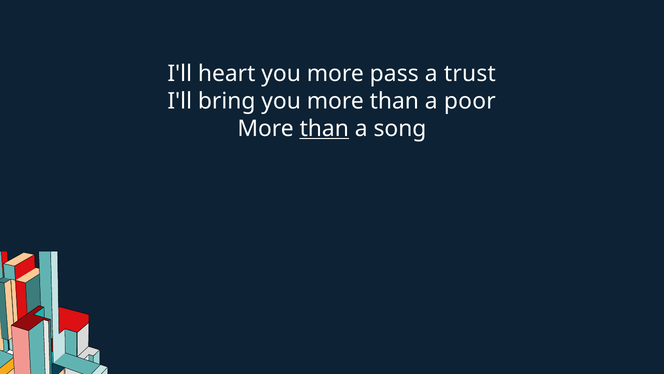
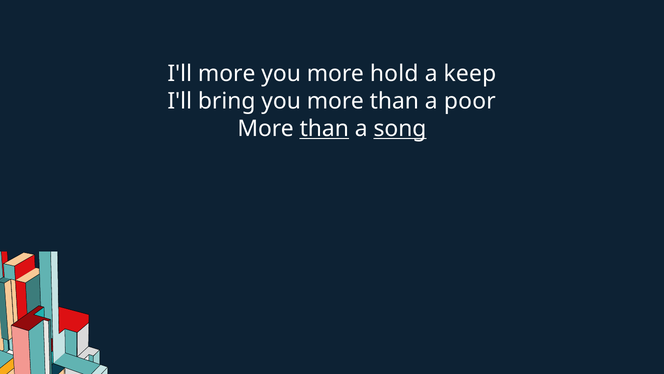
I'll heart: heart -> more
pass: pass -> hold
trust: trust -> keep
song underline: none -> present
